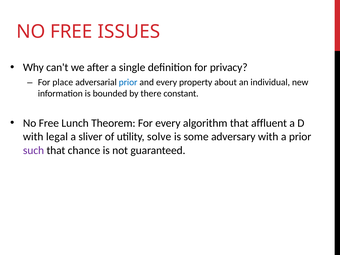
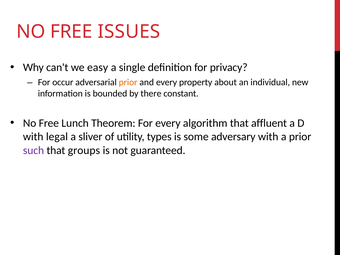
after: after -> easy
place: place -> occur
prior at (128, 82) colour: blue -> orange
solve: solve -> types
chance: chance -> groups
